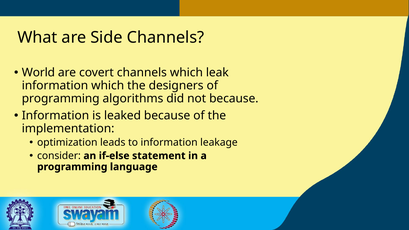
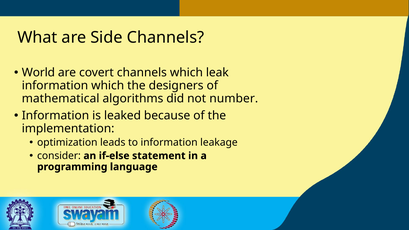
programming at (61, 99): programming -> mathematical
not because: because -> number
